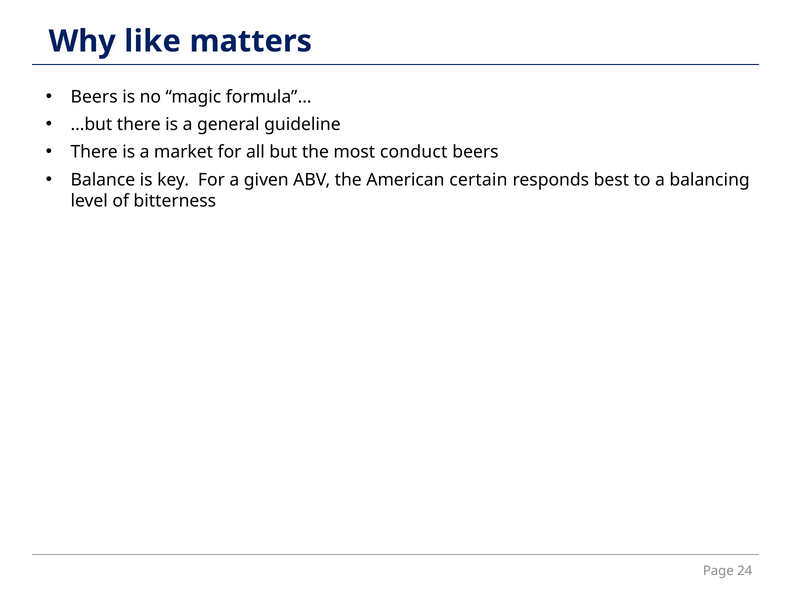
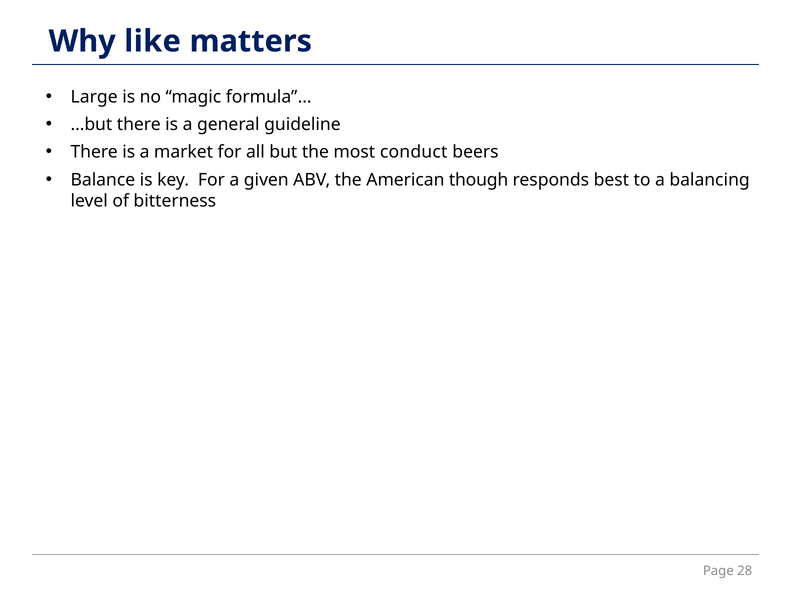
Beers at (94, 97): Beers -> Large
certain: certain -> though
24: 24 -> 28
